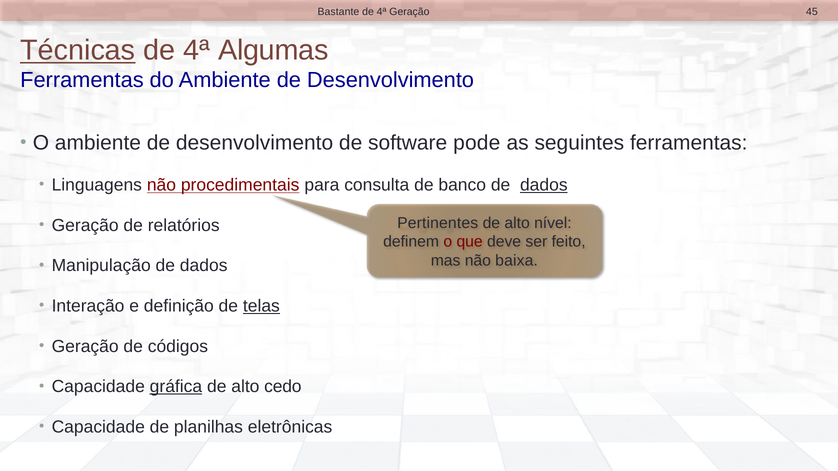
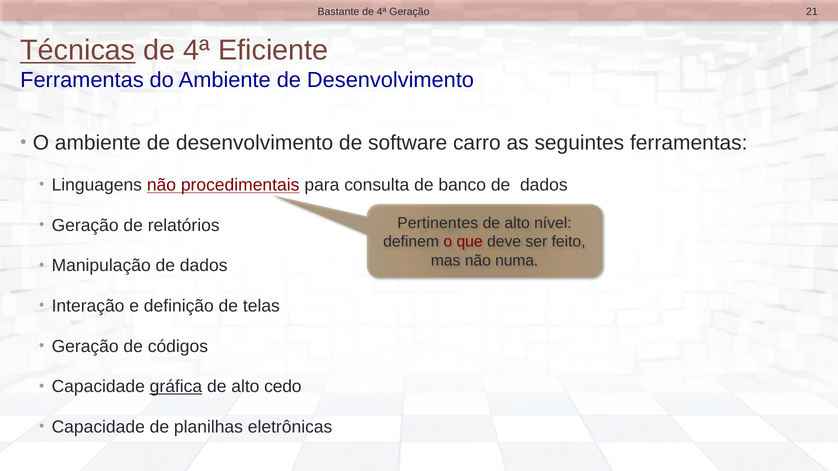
45: 45 -> 21
Algumas: Algumas -> Eficiente
pode: pode -> carro
dados at (544, 185) underline: present -> none
baixa: baixa -> numa
telas underline: present -> none
